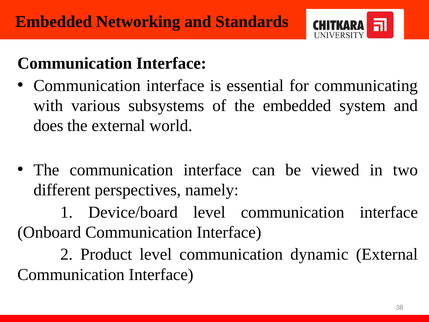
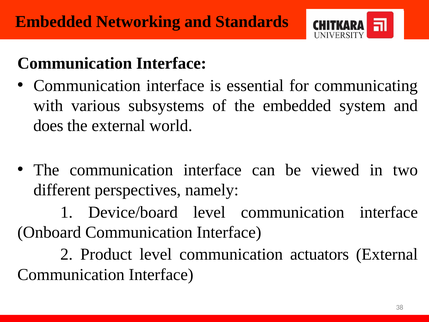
dynamic: dynamic -> actuators
